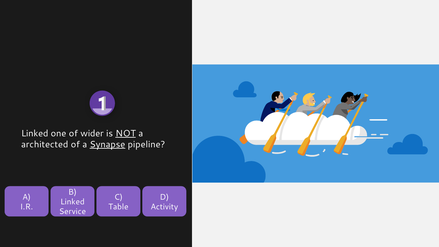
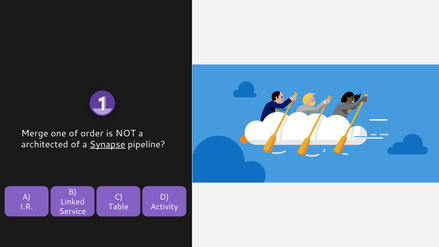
Linked at (35, 133): Linked -> Merge
wider: wider -> order
NOT underline: present -> none
